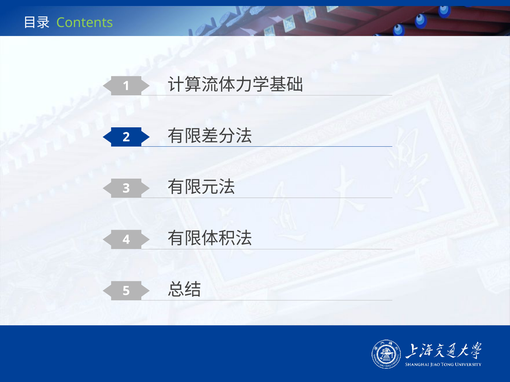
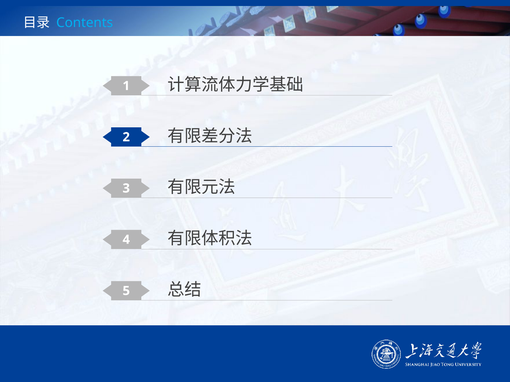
Contents colour: light green -> light blue
